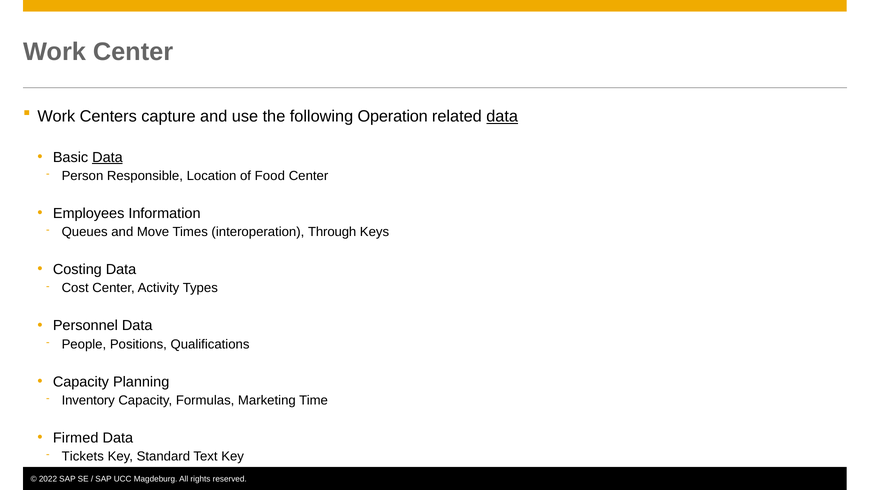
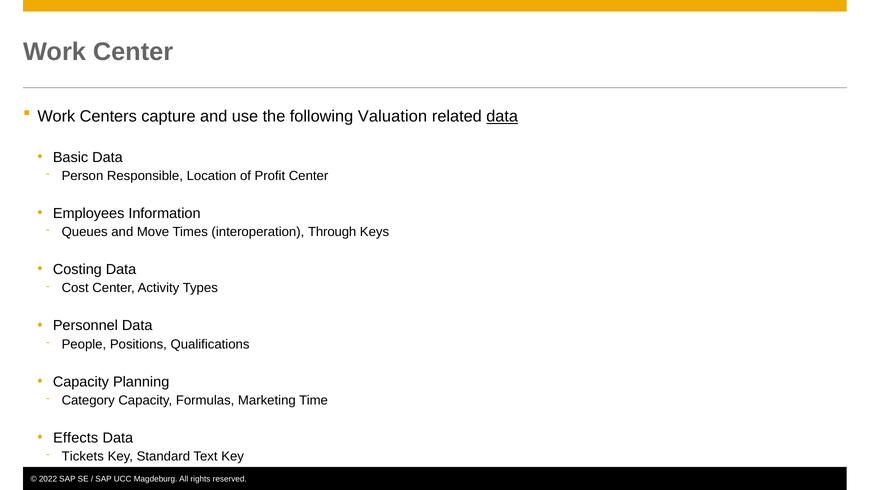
Operation: Operation -> Valuation
Data at (107, 157) underline: present -> none
Food: Food -> Profit
Inventory: Inventory -> Category
Firmed: Firmed -> Effects
